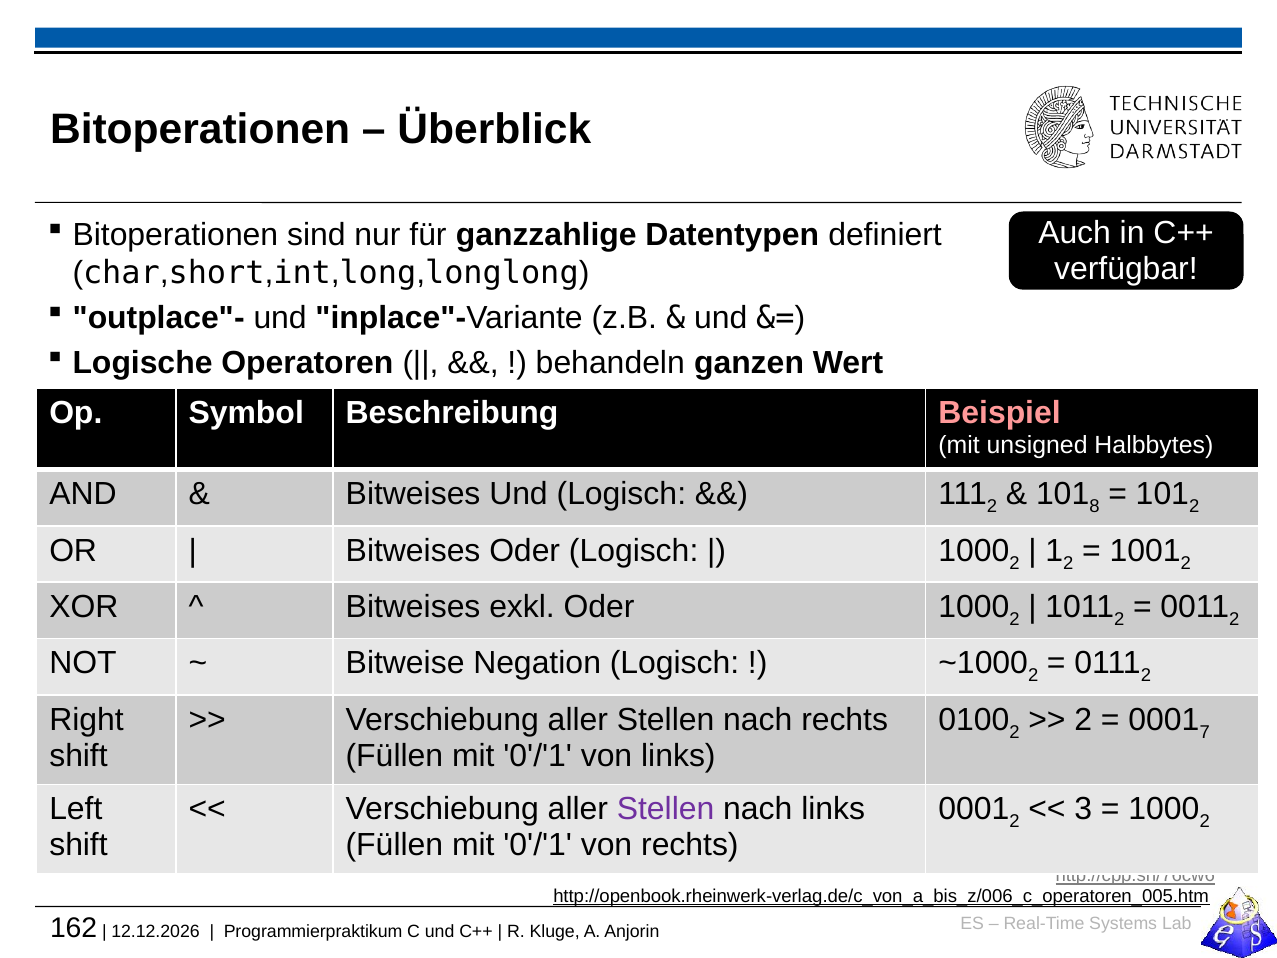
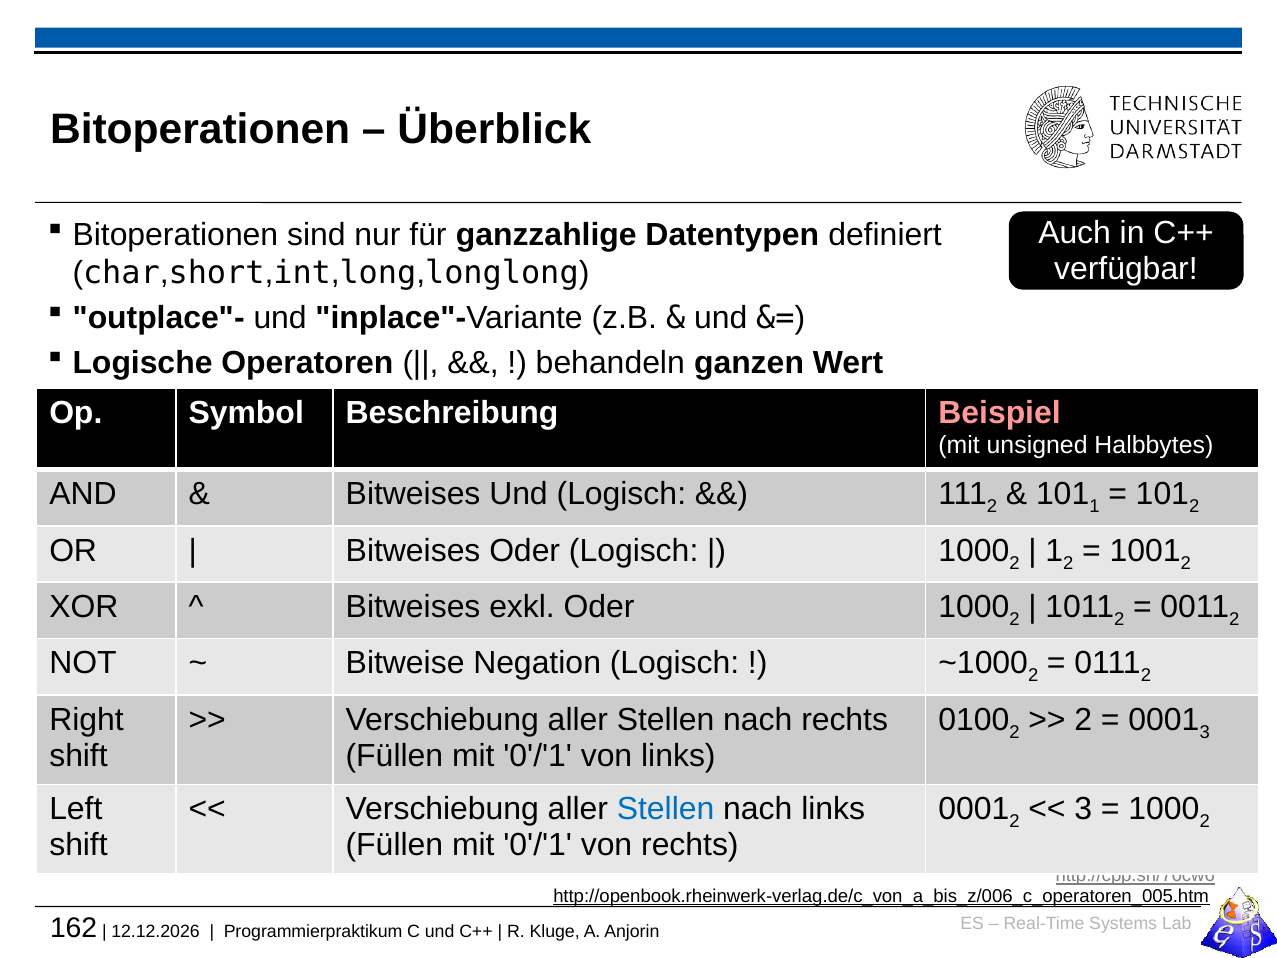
8 at (1094, 507): 8 -> 1
7 at (1205, 732): 7 -> 3
Stellen at (666, 809) colour: purple -> blue
